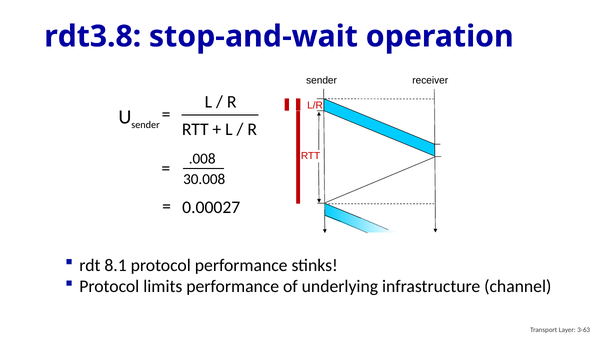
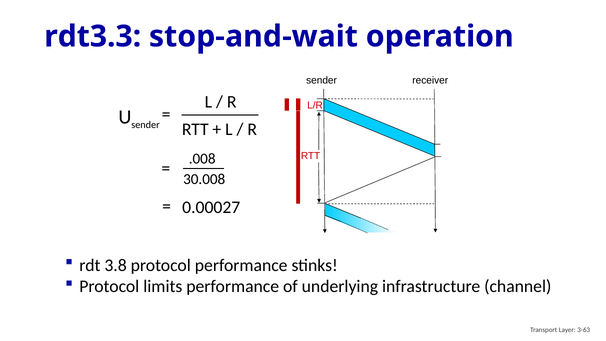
rdt3.8: rdt3.8 -> rdt3.3
8.1: 8.1 -> 3.8
